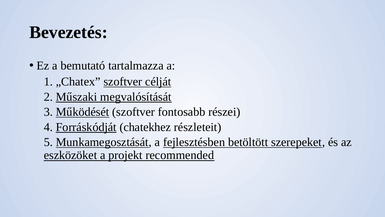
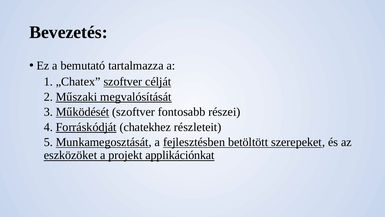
recommended: recommended -> applikációnkat
